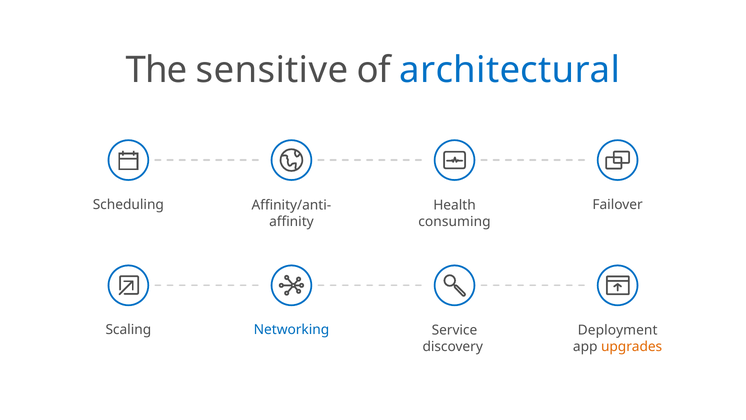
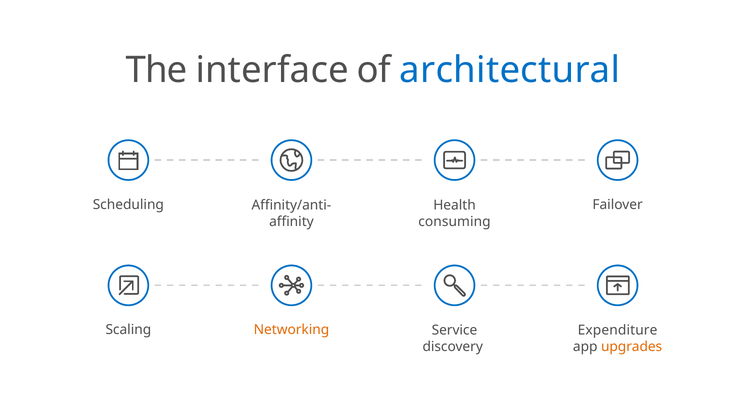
sensitive: sensitive -> interface
Networking colour: blue -> orange
Deployment: Deployment -> Expenditure
